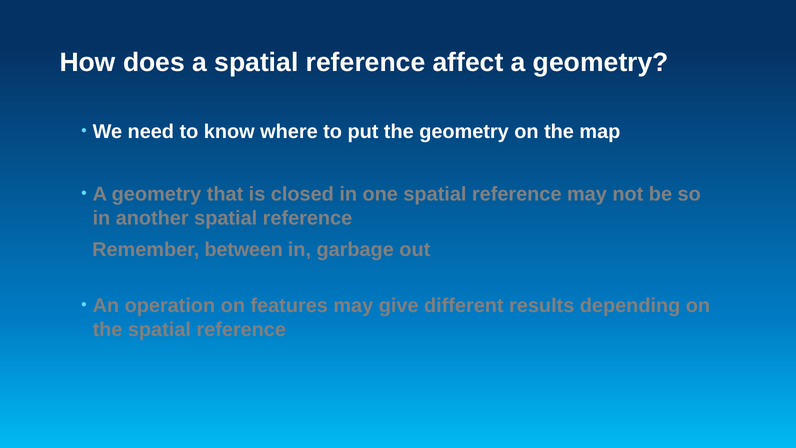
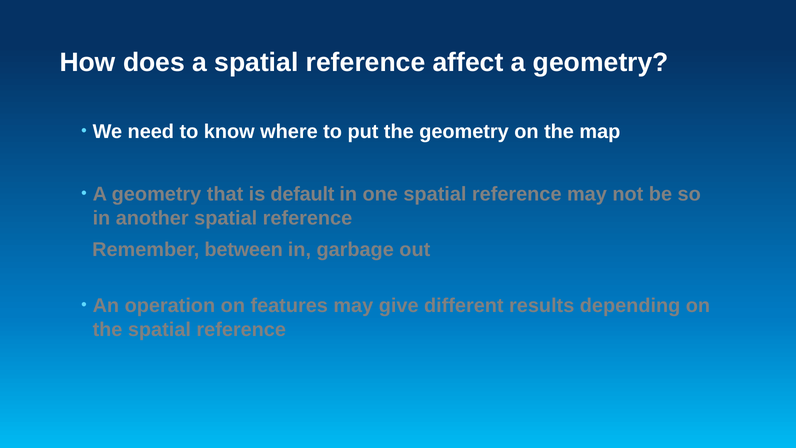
closed: closed -> default
